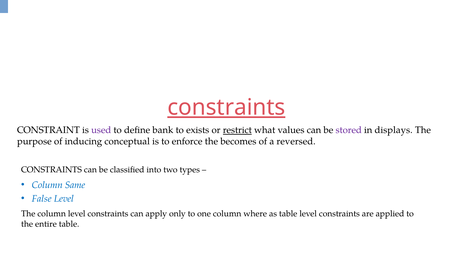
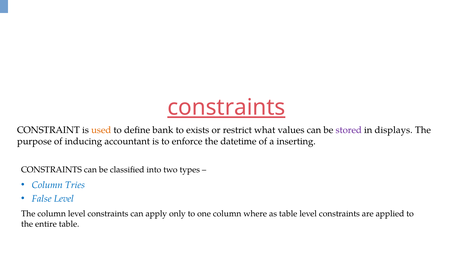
used colour: purple -> orange
restrict underline: present -> none
conceptual: conceptual -> accountant
becomes: becomes -> datetime
reversed: reversed -> inserting
Same: Same -> Tries
